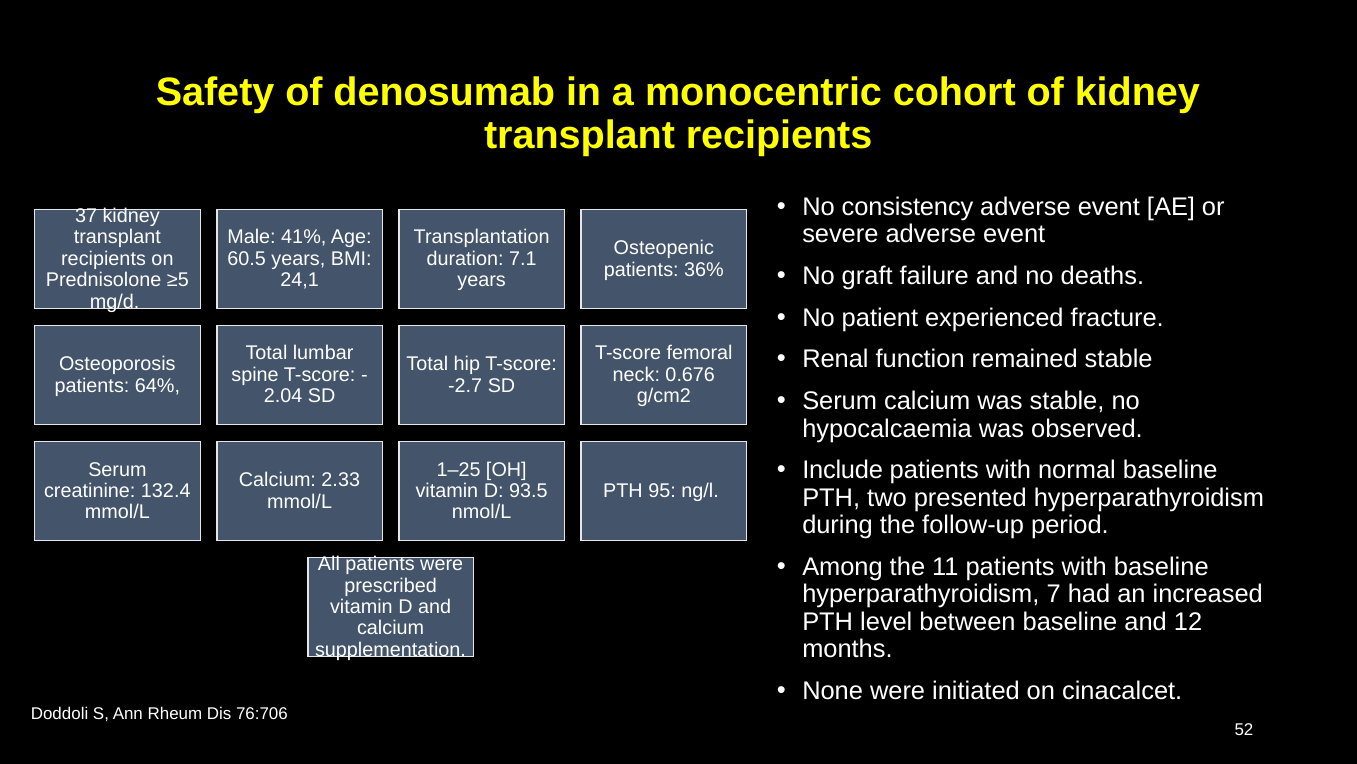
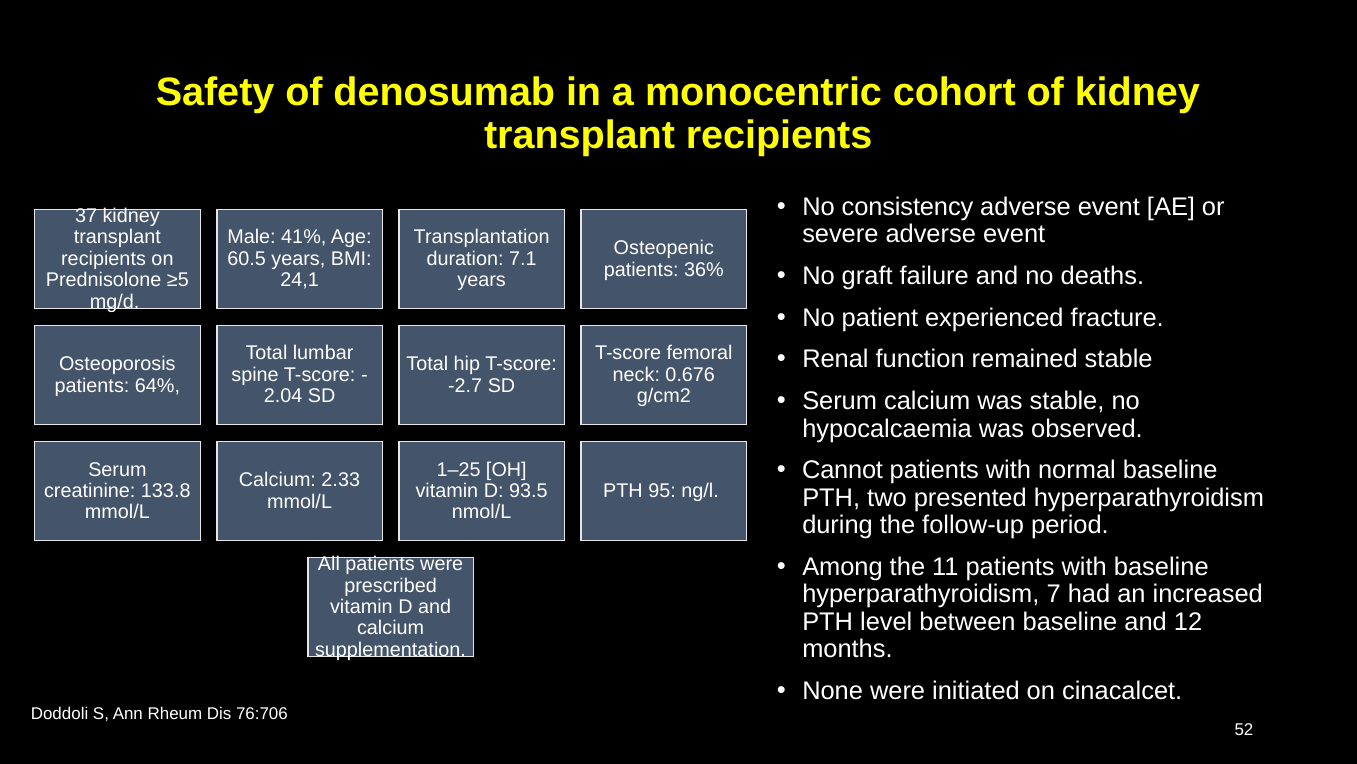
Include: Include -> Cannot
132.4: 132.4 -> 133.8
